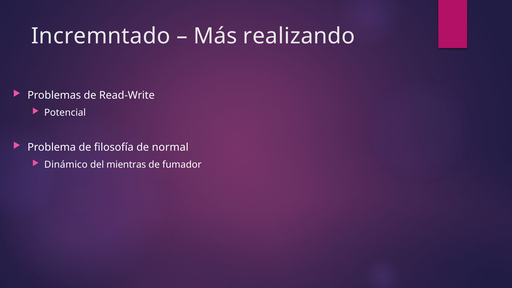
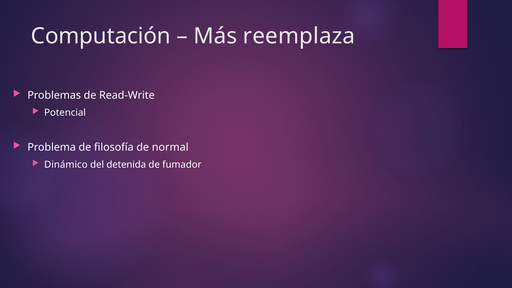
Incremntado: Incremntado -> Computación
realizando: realizando -> reemplaza
mientras: mientras -> detenida
